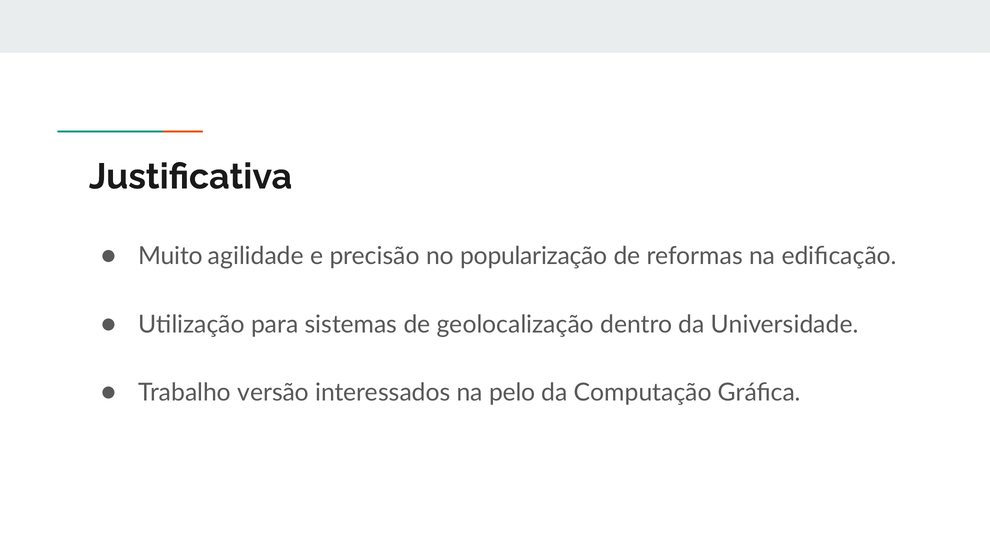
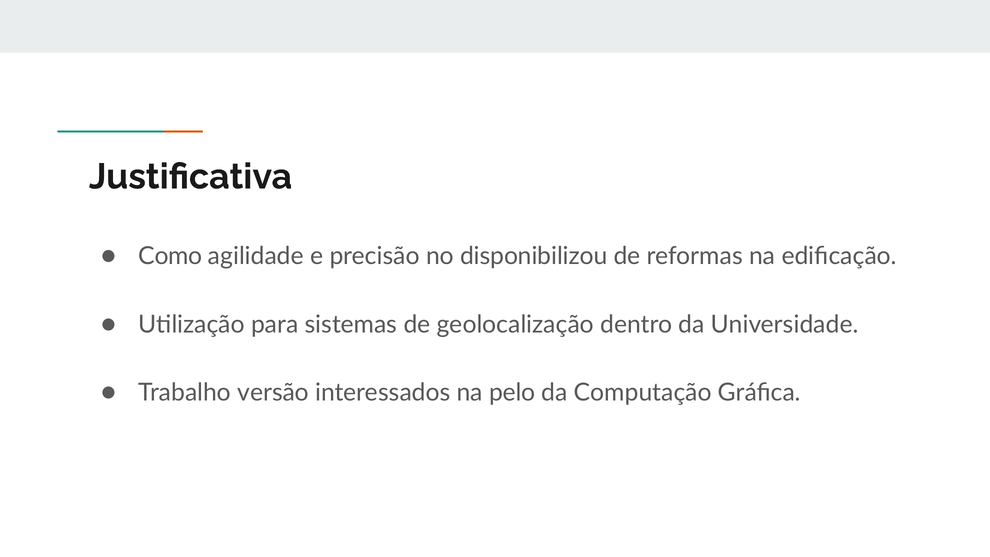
Muito: Muito -> Como
popularização: popularização -> disponibilizou
